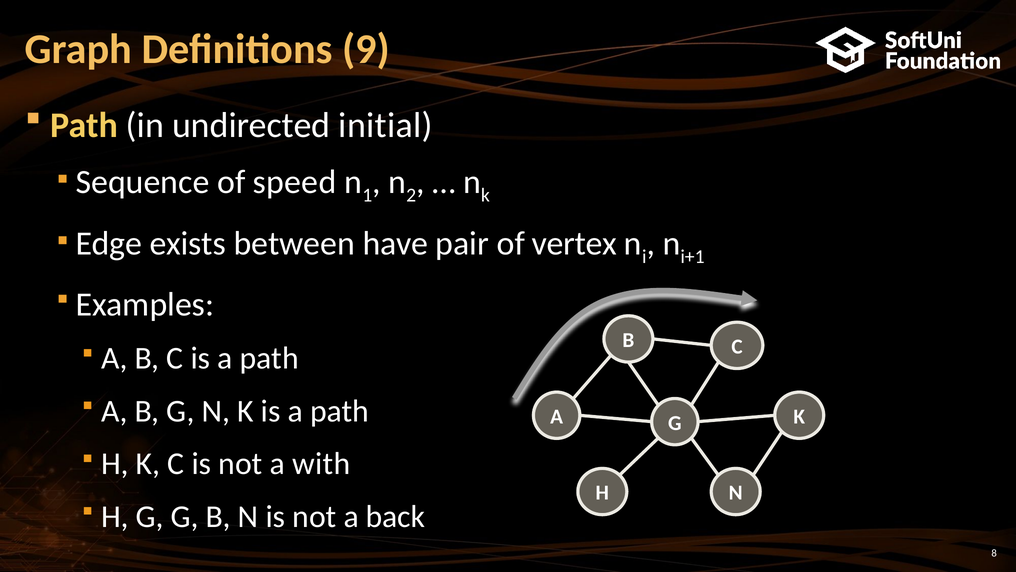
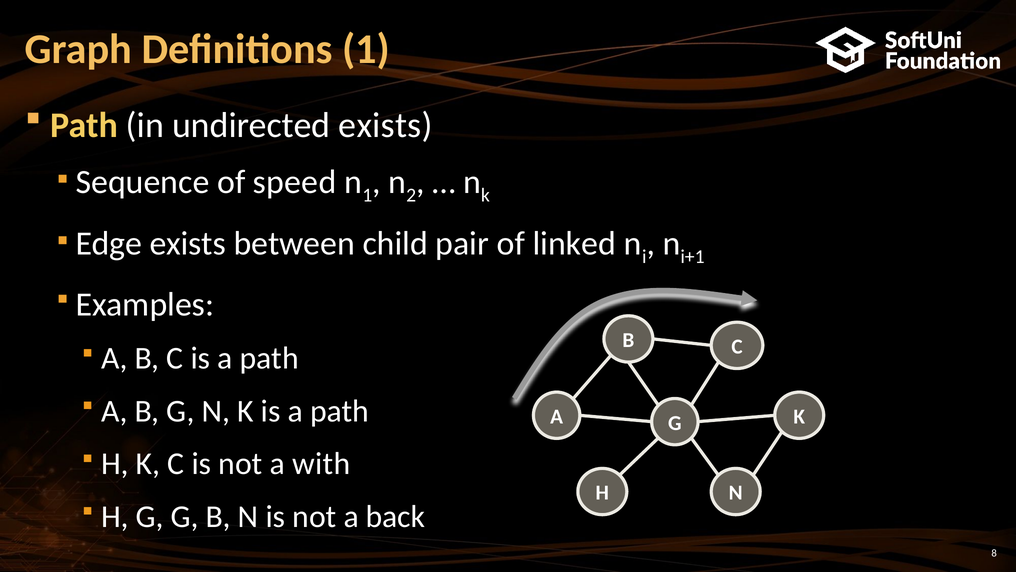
Definitions 9: 9 -> 1
undirected initial: initial -> exists
have: have -> child
vertex: vertex -> linked
